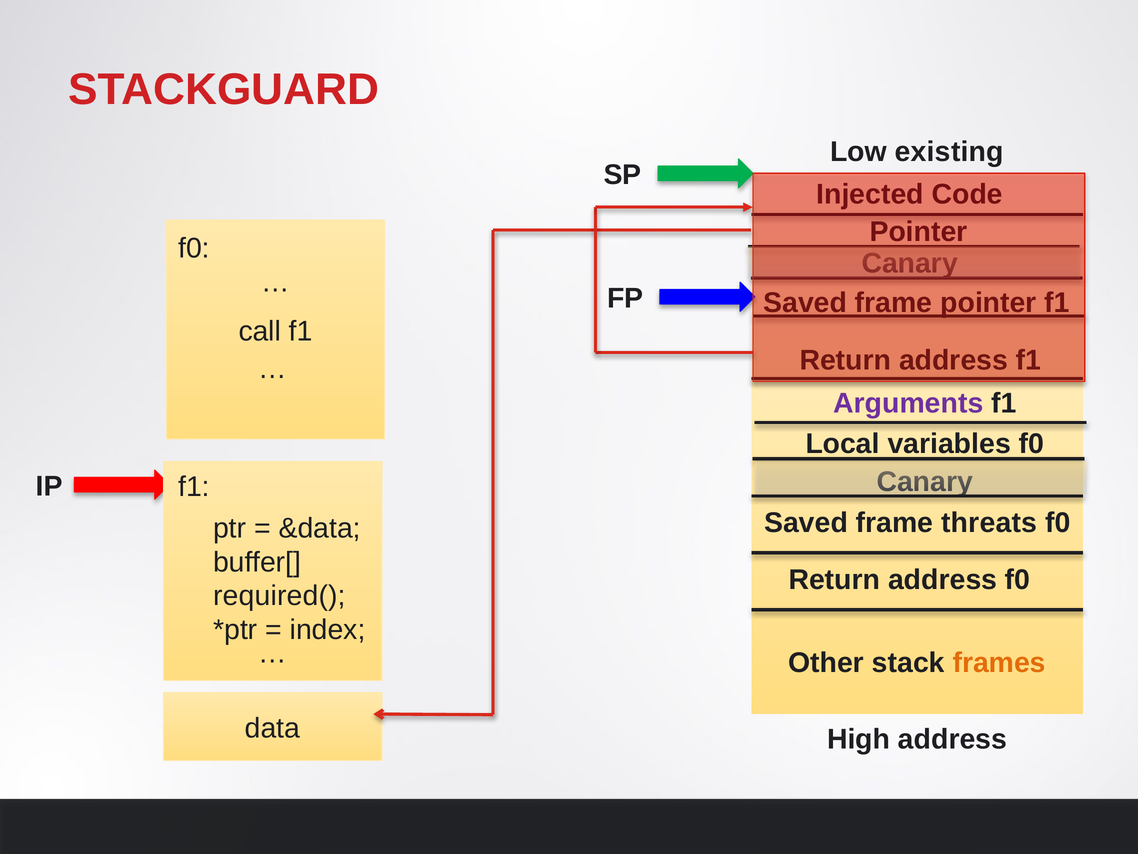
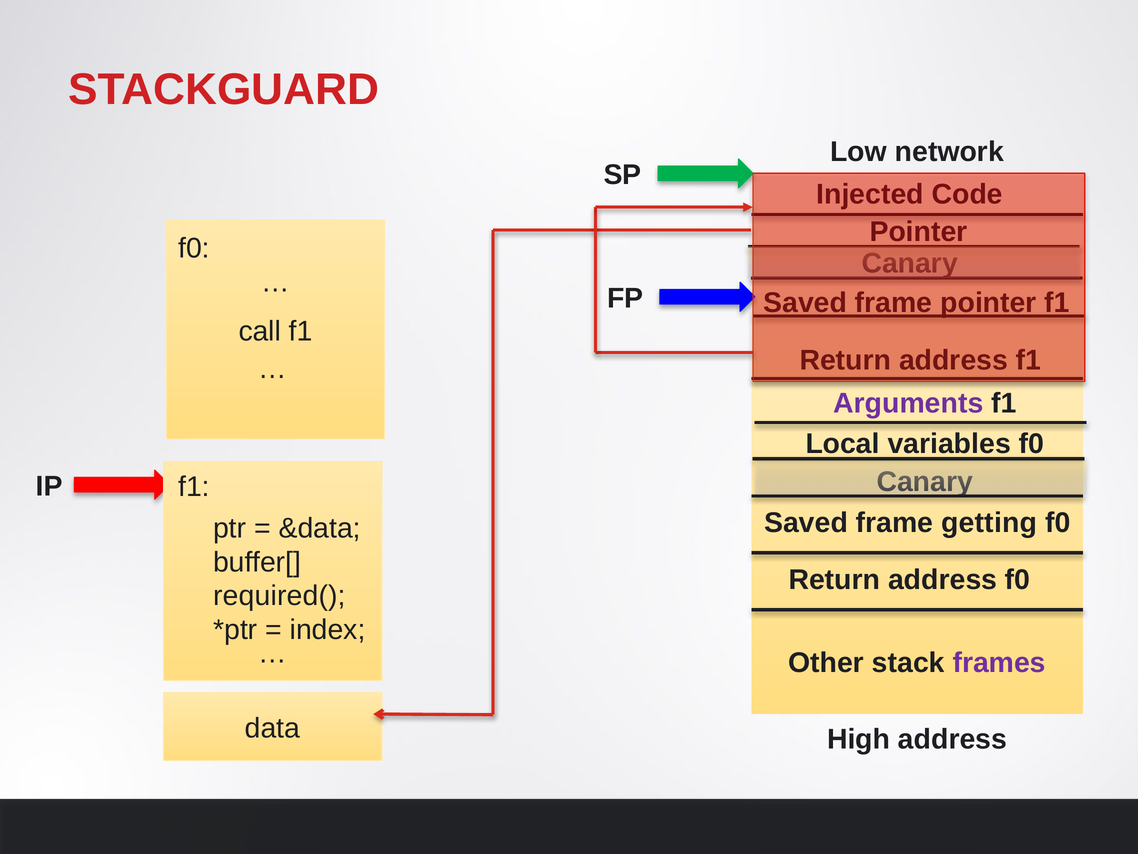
existing: existing -> network
threats: threats -> getting
frames colour: orange -> purple
